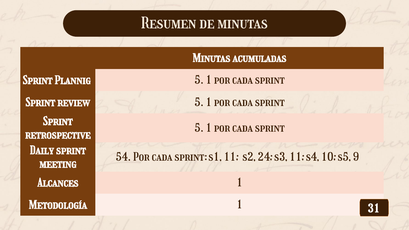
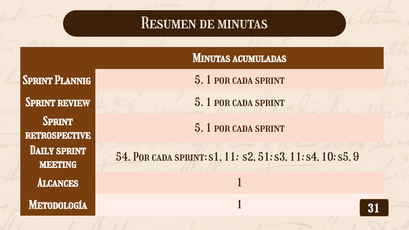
24: 24 -> 51
